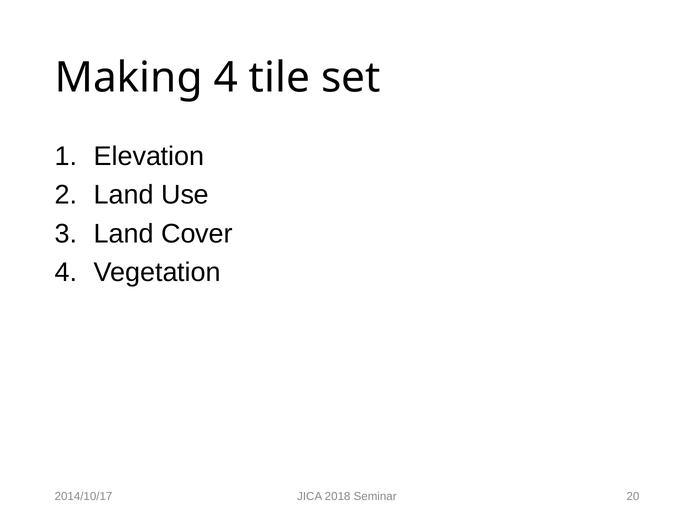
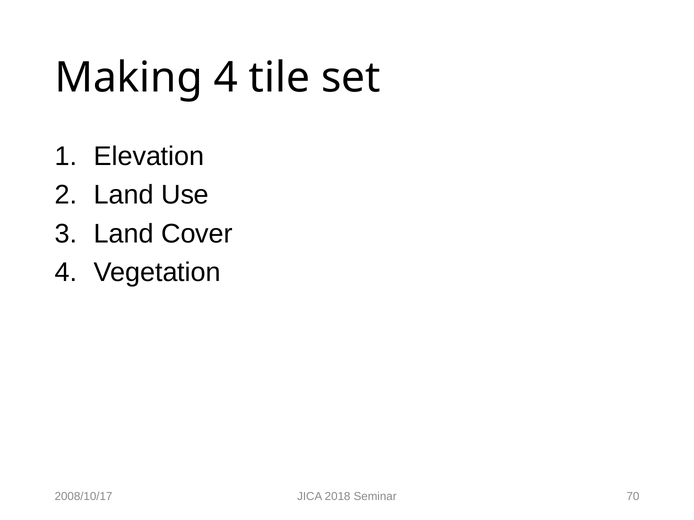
2014/10/17: 2014/10/17 -> 2008/10/17
20: 20 -> 70
